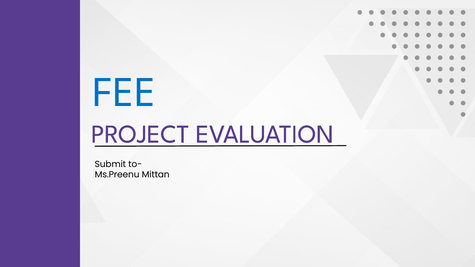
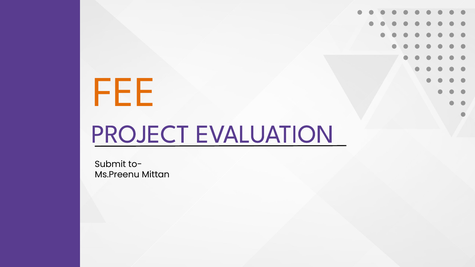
FEE colour: blue -> orange
